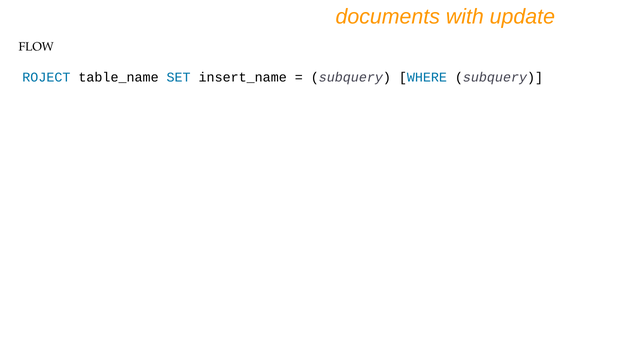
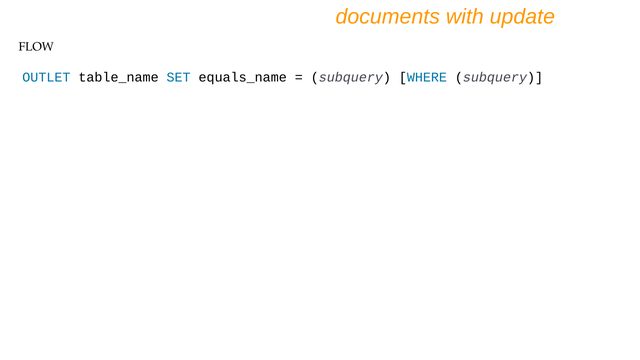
ROJECT: ROJECT -> OUTLET
insert_name: insert_name -> equals_name
